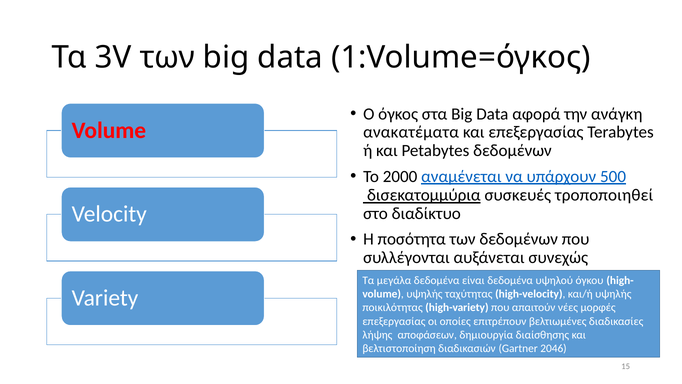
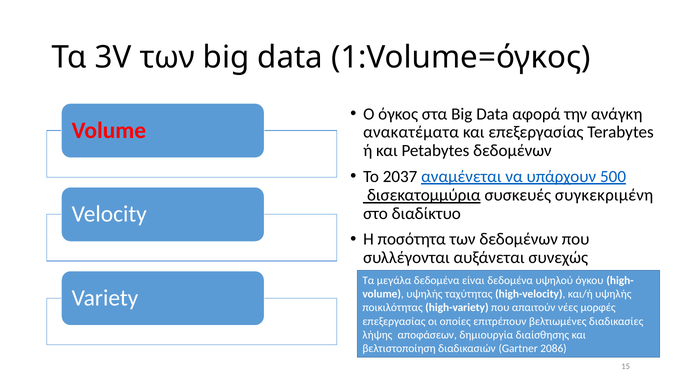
2000: 2000 -> 2037
τροποποιηθεί: τροποποιηθεί -> συγκεκριμένη
2046: 2046 -> 2086
